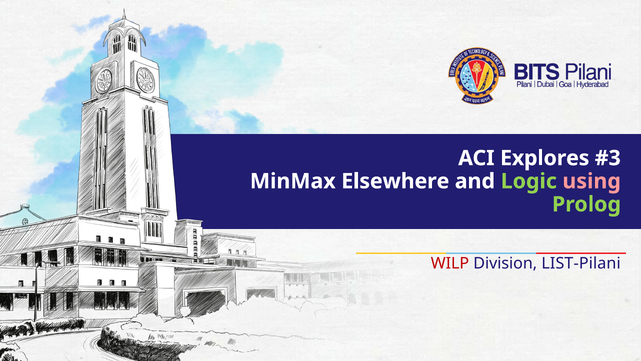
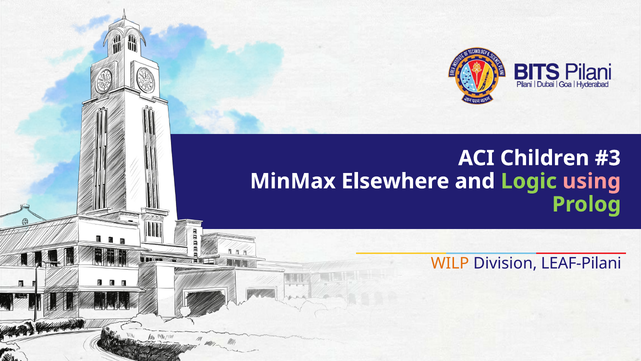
Explores: Explores -> Children
WILP colour: red -> orange
LIST-Pilani: LIST-Pilani -> LEAF-Pilani
